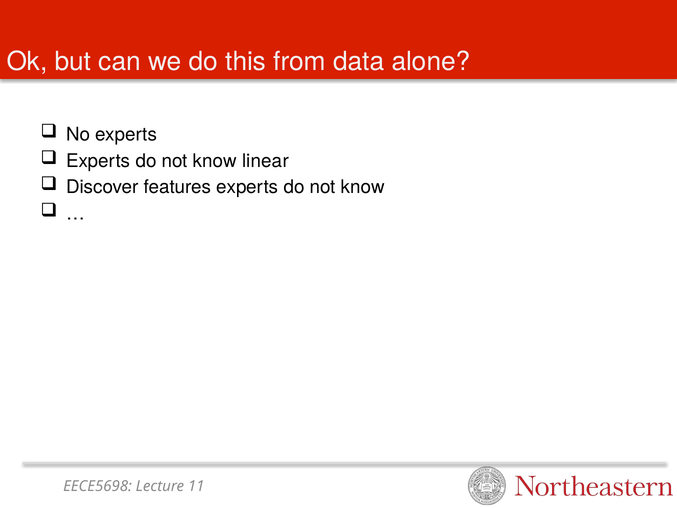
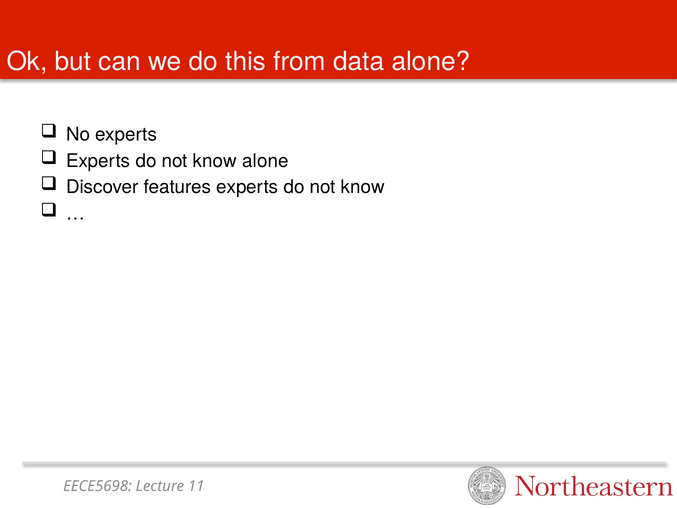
know linear: linear -> alone
